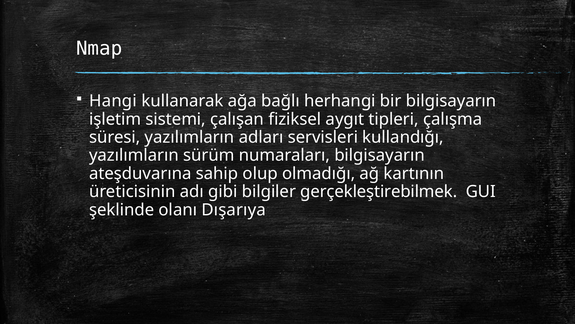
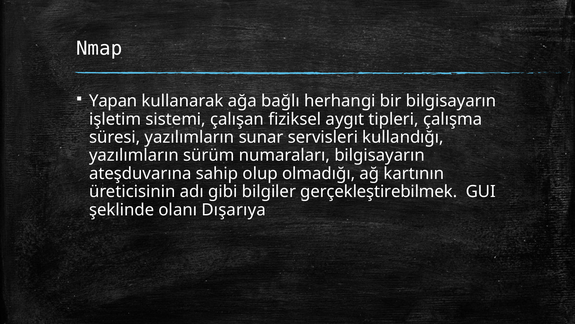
Hangi: Hangi -> Yapan
adları: adları -> sunar
